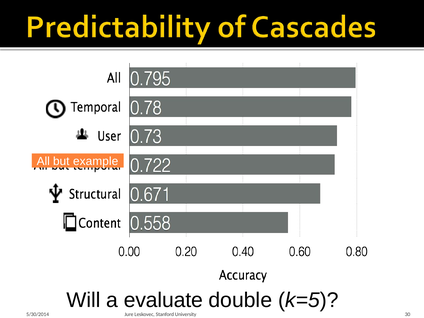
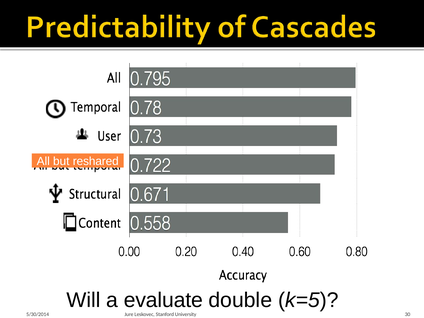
example: example -> reshared
